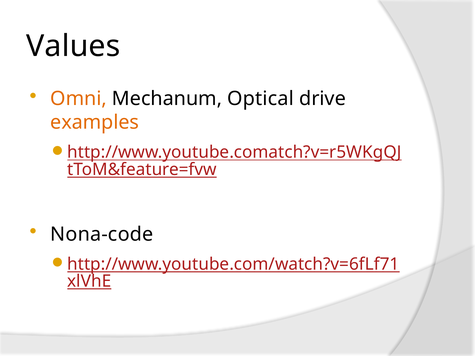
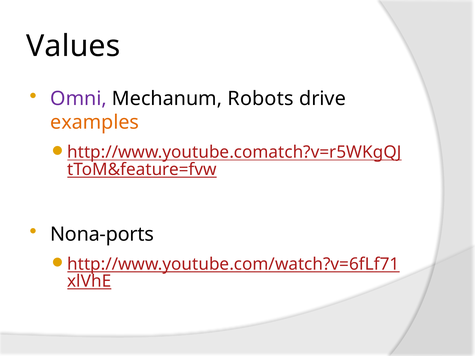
Omni colour: orange -> purple
Optical: Optical -> Robots
Nona-code: Nona-code -> Nona-ports
